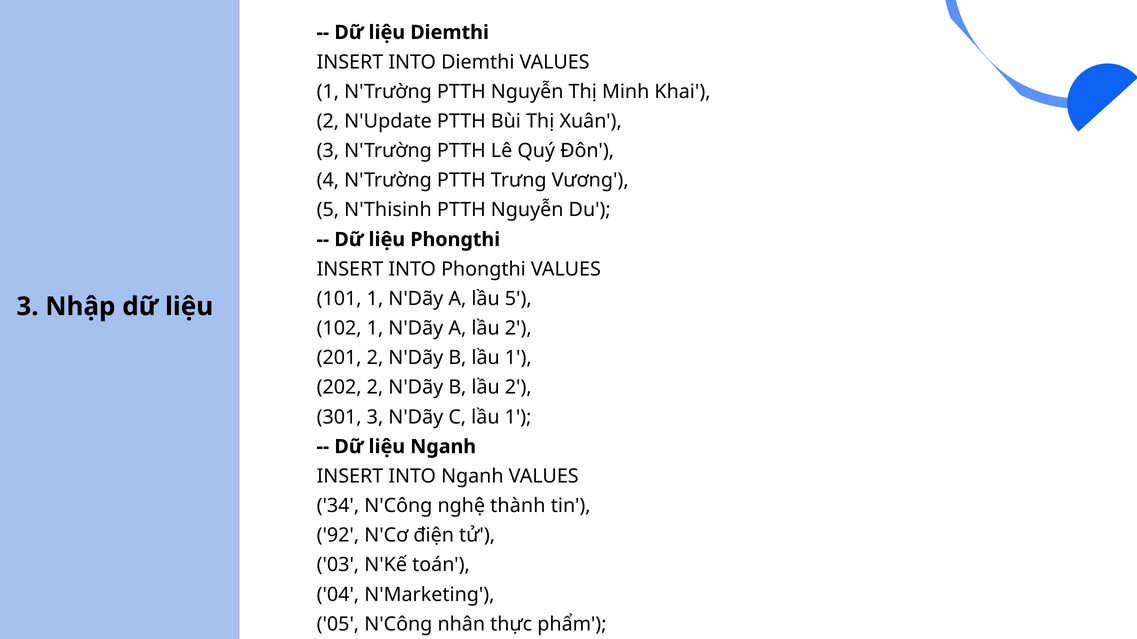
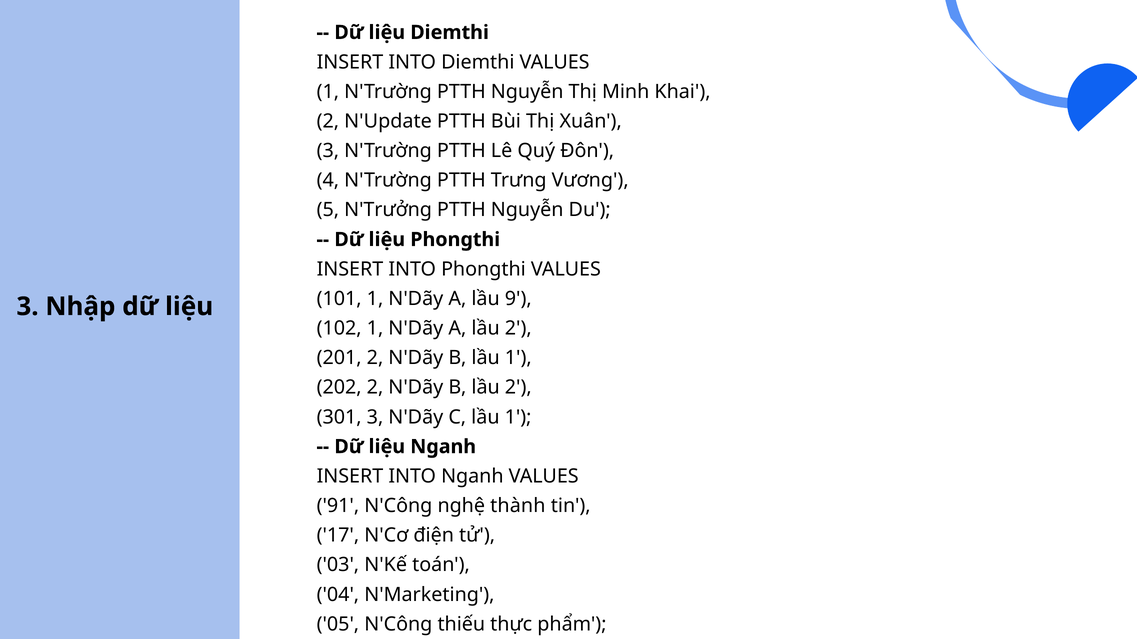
N'Thisinh: N'Thisinh -> N'Trưởng
lầu 5: 5 -> 9
34: 34 -> 91
92: 92 -> 17
nhân: nhân -> thiếu
